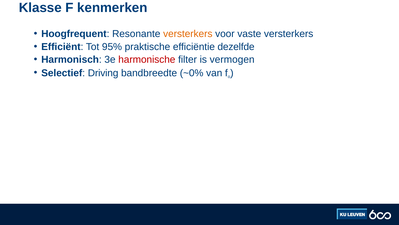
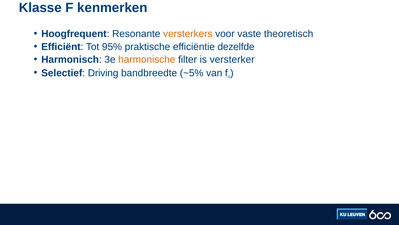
vaste versterkers: versterkers -> theoretisch
harmonische colour: red -> orange
vermogen: vermogen -> versterker
~0%: ~0% -> ~5%
